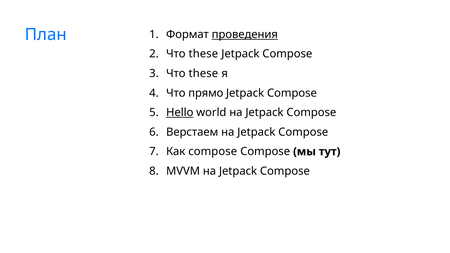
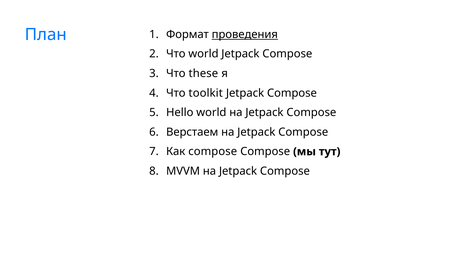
these at (203, 54): these -> world
прямо: прямо -> toolkit
Hello underline: present -> none
